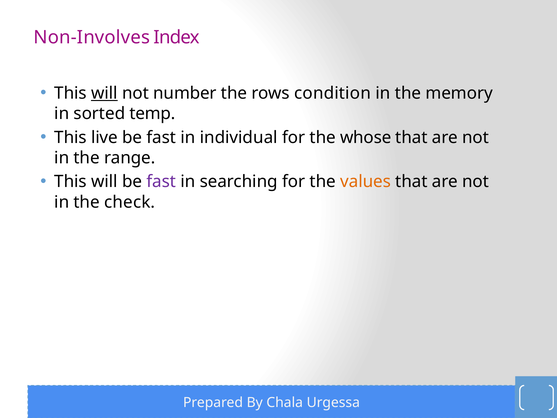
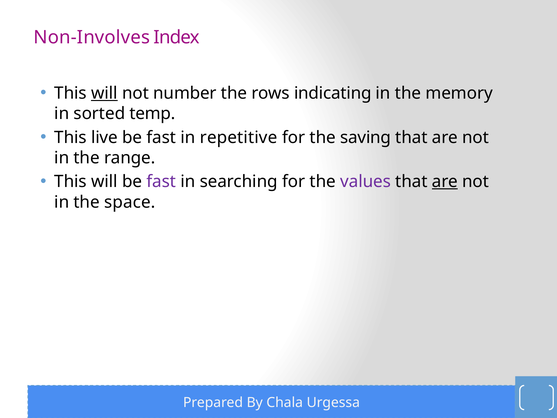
condition: condition -> indicating
individual: individual -> repetitive
whose: whose -> saving
values colour: orange -> purple
are at (445, 182) underline: none -> present
check: check -> space
